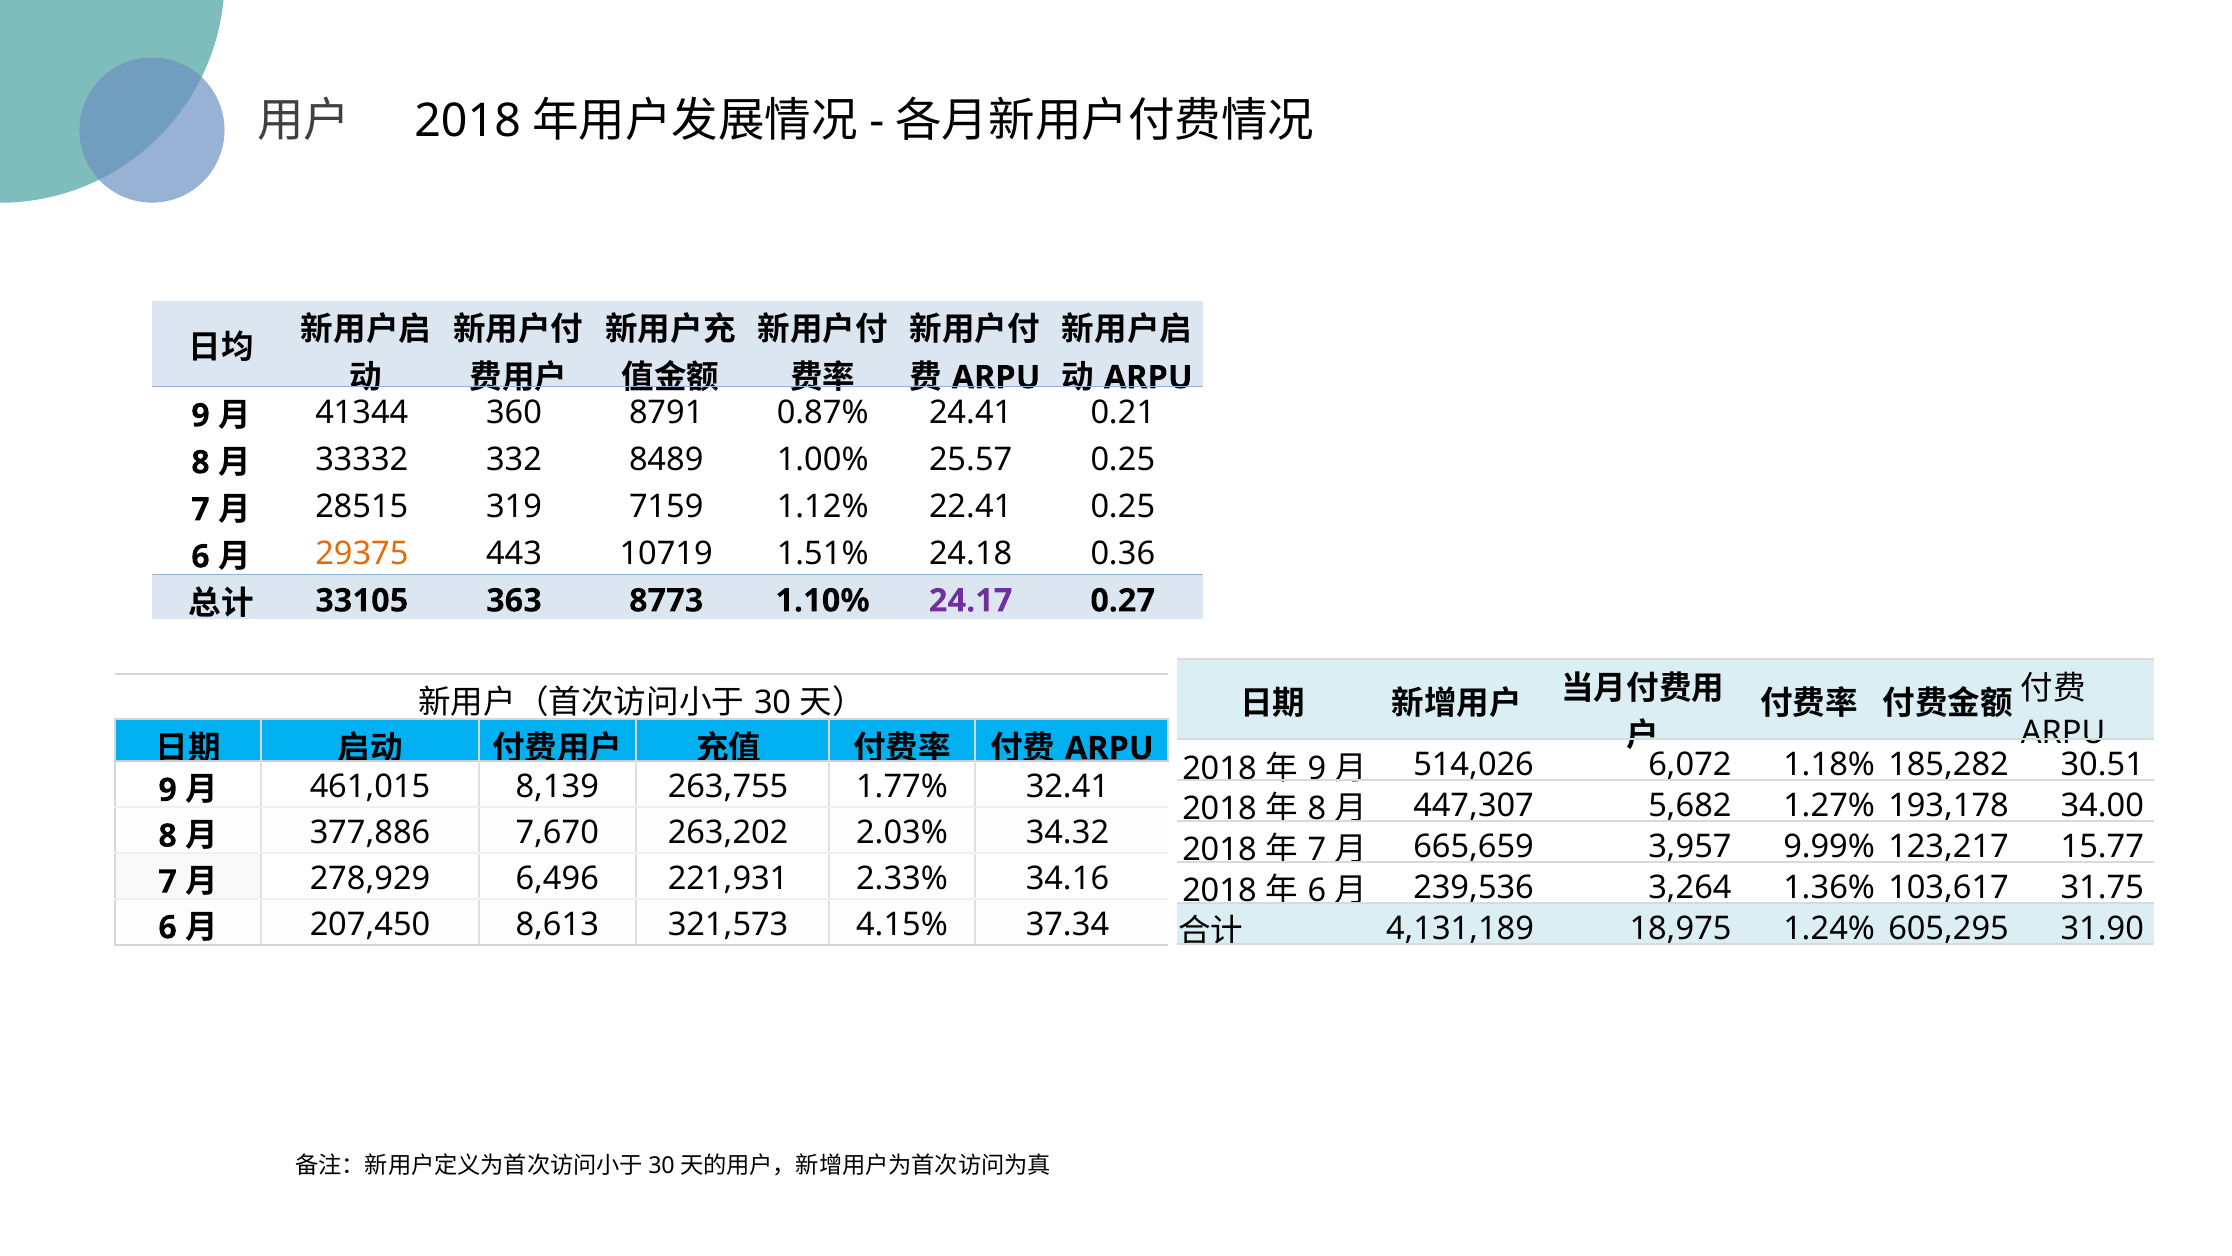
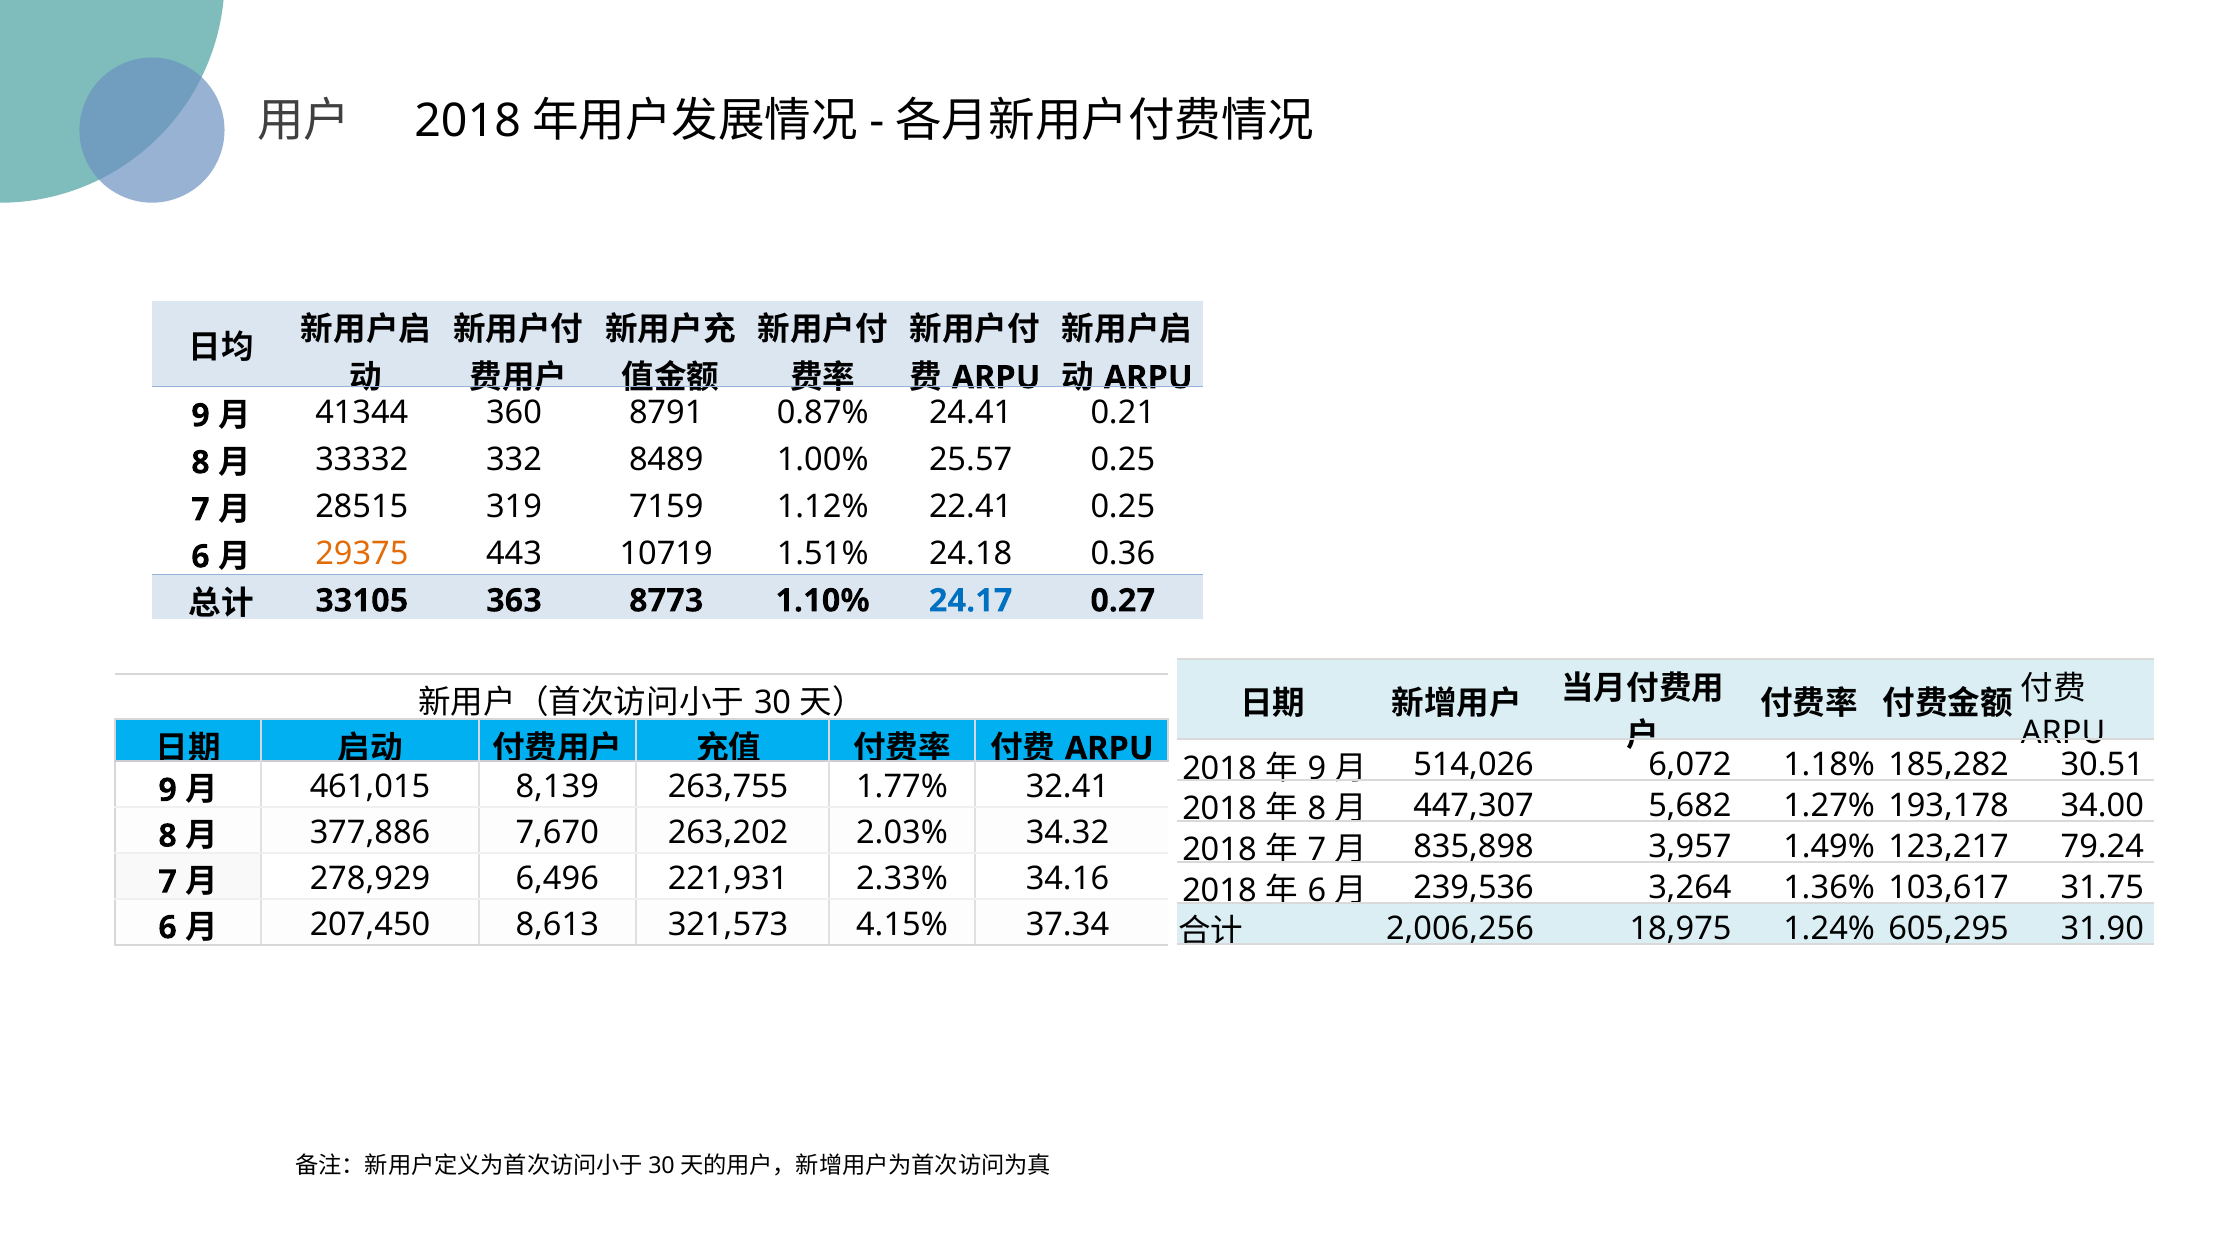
24.17 colour: purple -> blue
665,659: 665,659 -> 835,898
9.99%: 9.99% -> 1.49%
15.77: 15.77 -> 79.24
4,131,189: 4,131,189 -> 2,006,256
